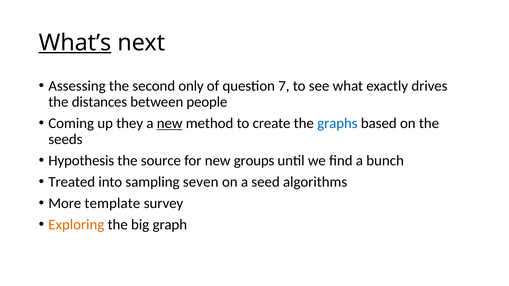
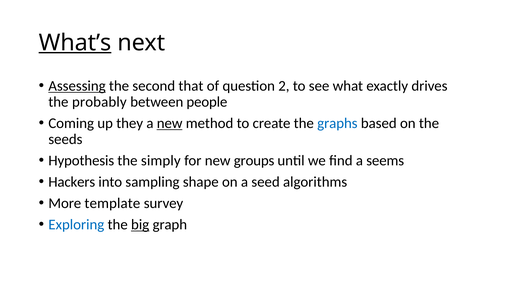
Assessing underline: none -> present
only: only -> that
7: 7 -> 2
distances: distances -> probably
source: source -> simply
bunch: bunch -> seems
Treated: Treated -> Hackers
seven: seven -> shape
Exploring colour: orange -> blue
big underline: none -> present
